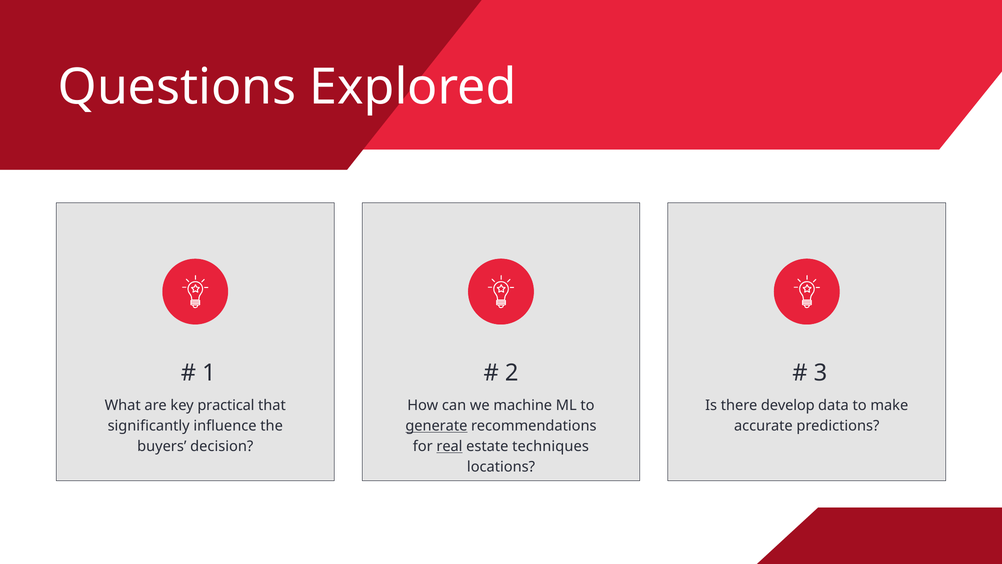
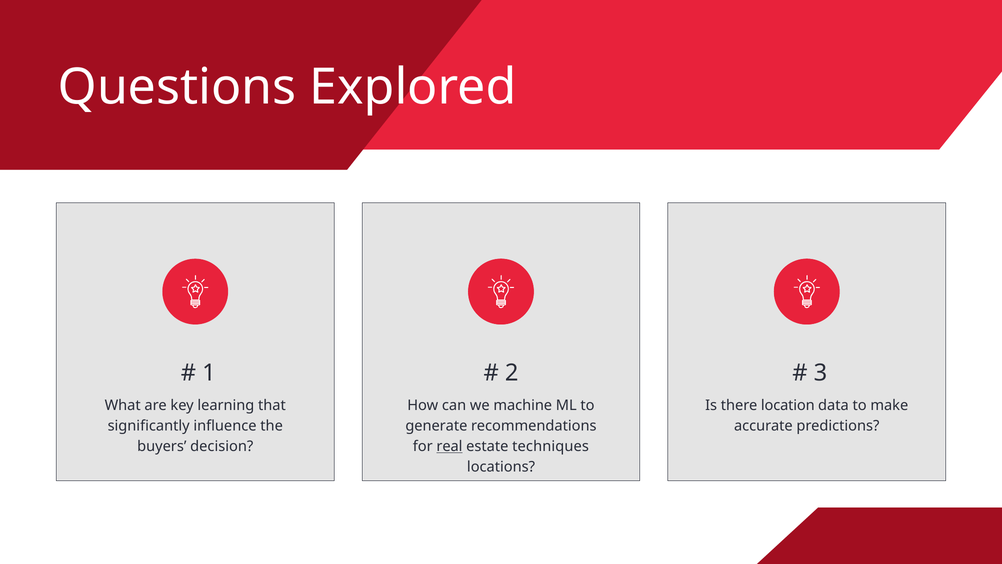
develop: develop -> location
practical: practical -> learning
generate underline: present -> none
